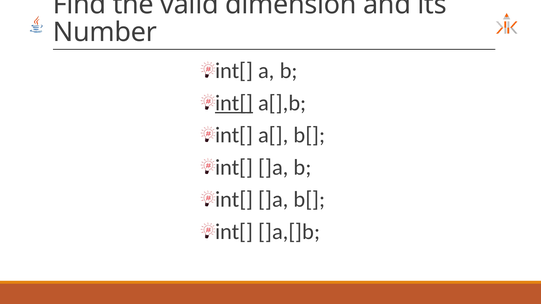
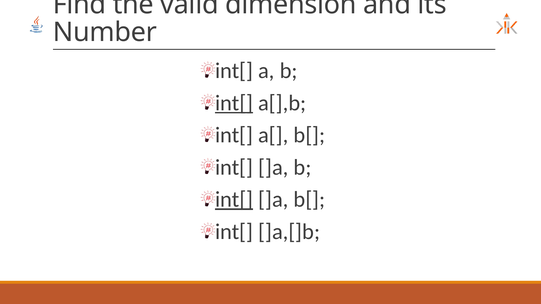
int[ at (234, 200) underline: none -> present
